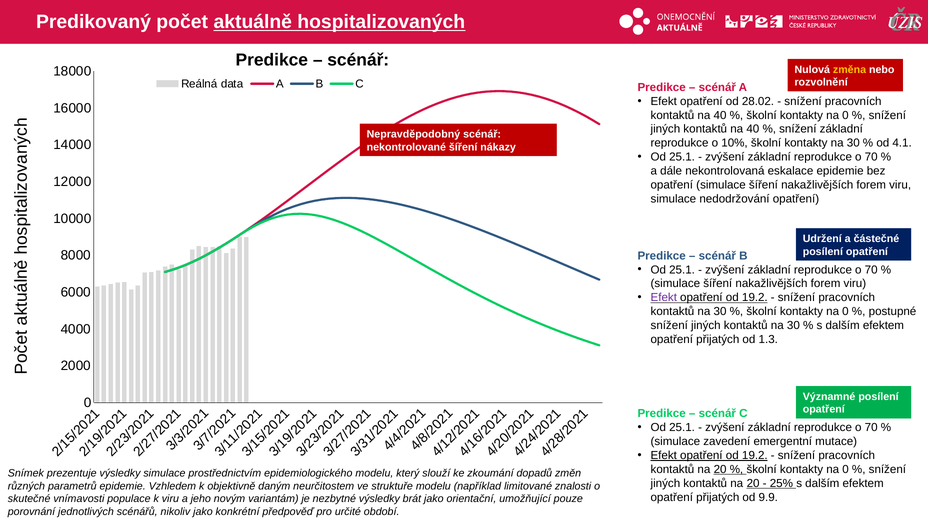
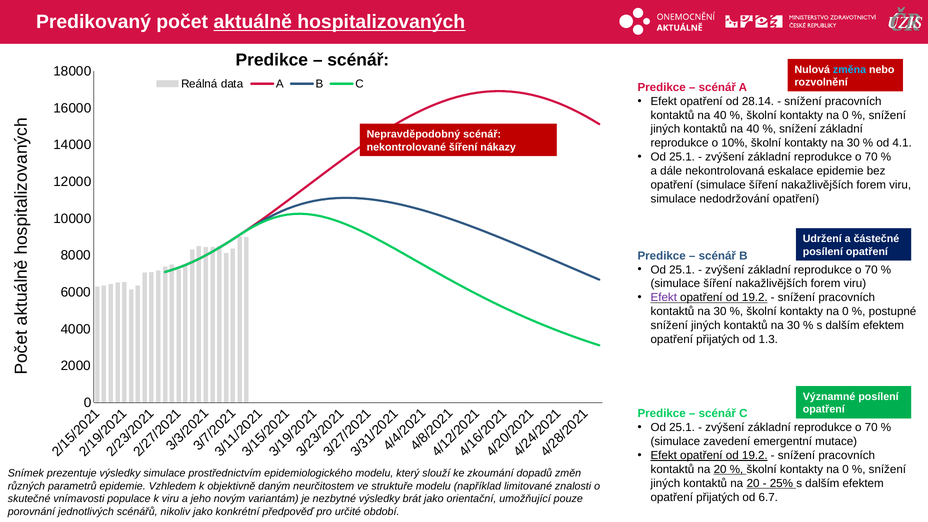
změna colour: yellow -> light blue
28.02: 28.02 -> 28.14
9.9: 9.9 -> 6.7
